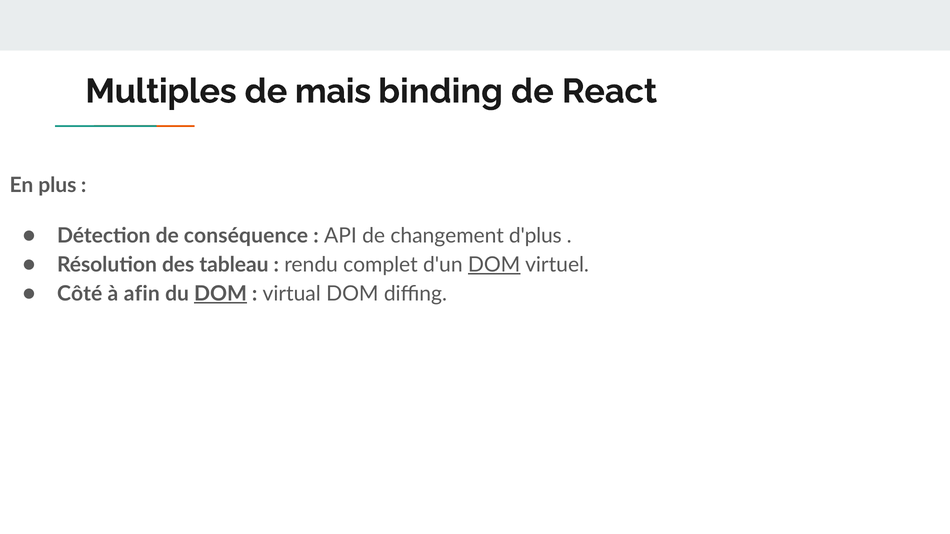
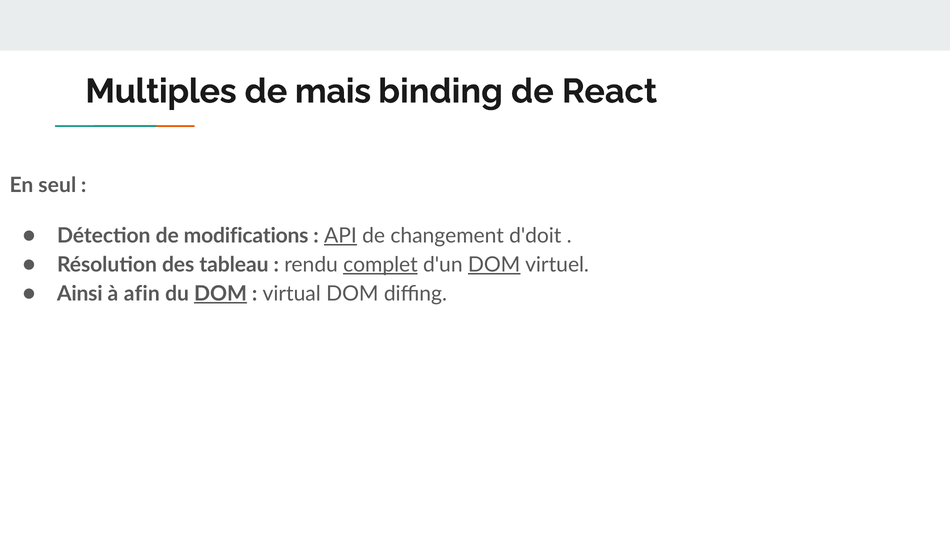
plus: plus -> seul
conséquence: conséquence -> modifications
API underline: none -> present
d'plus: d'plus -> d'doit
complet underline: none -> present
Côté: Côté -> Ainsi
